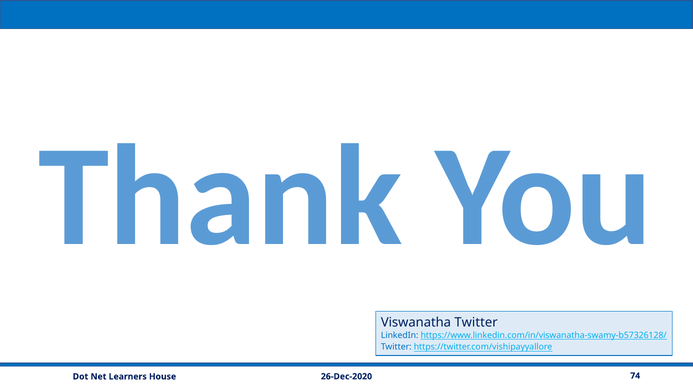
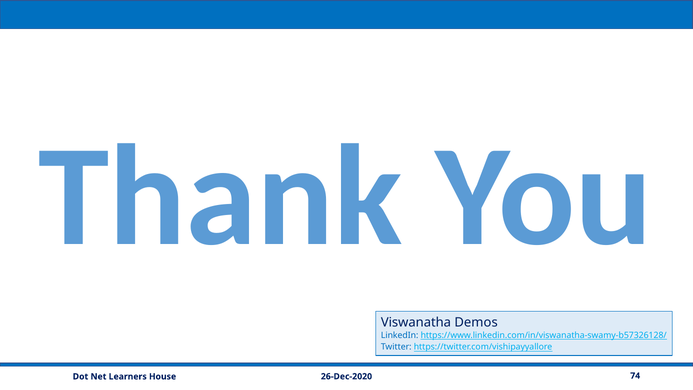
Viswanatha Twitter: Twitter -> Demos
